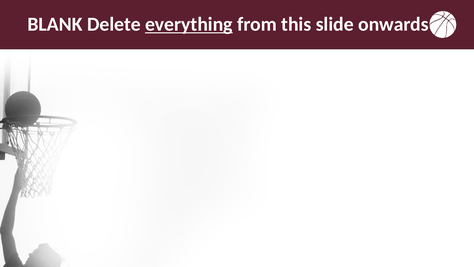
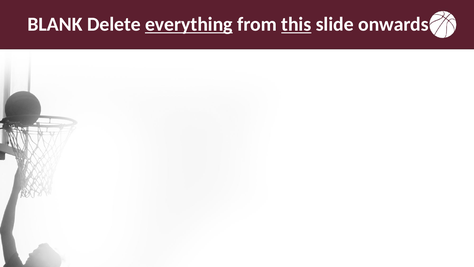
this underline: none -> present
